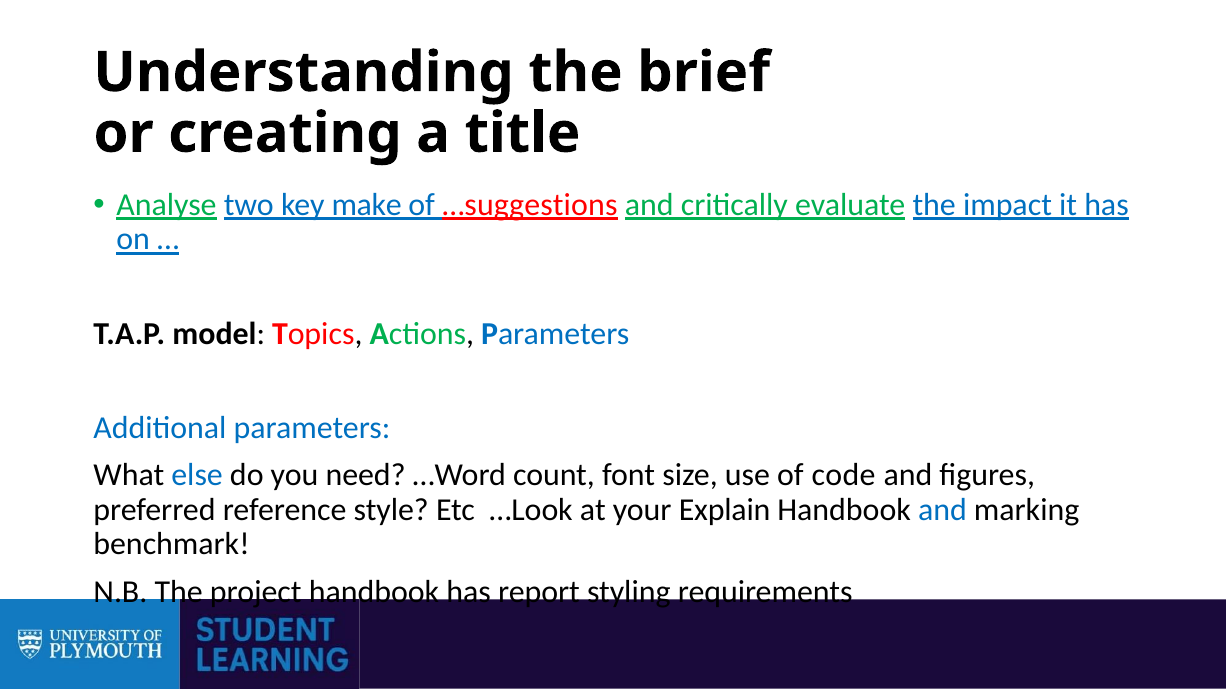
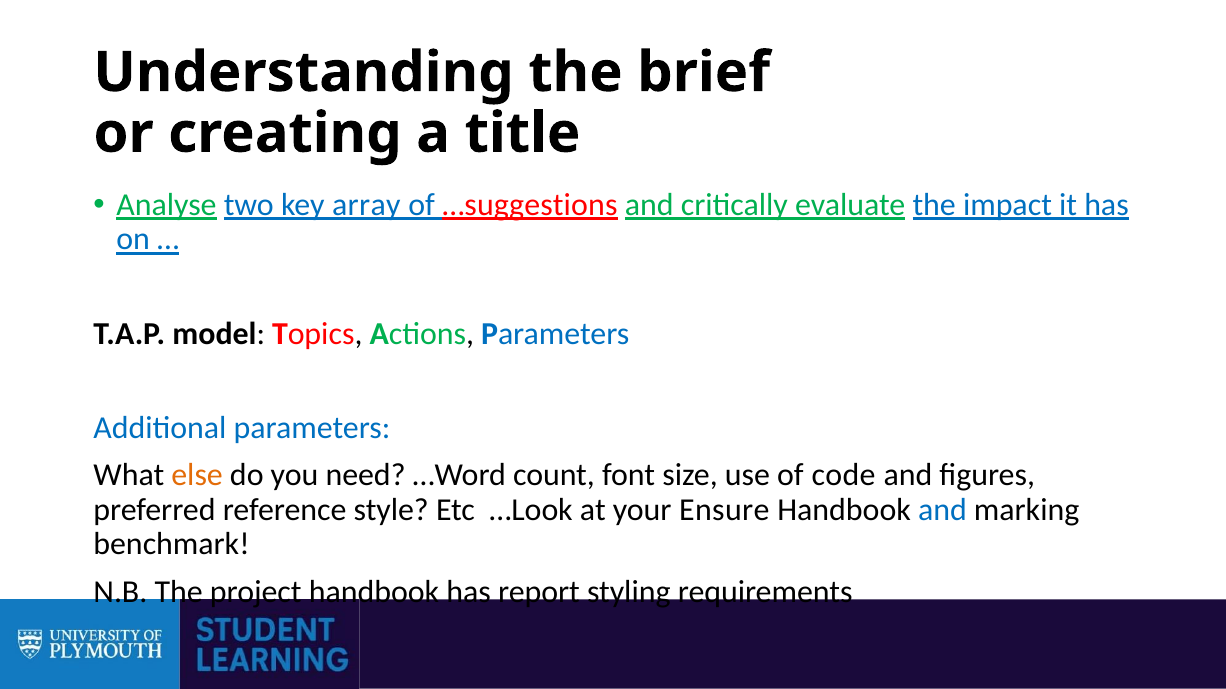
make: make -> array
else colour: blue -> orange
Explain: Explain -> Ensure
